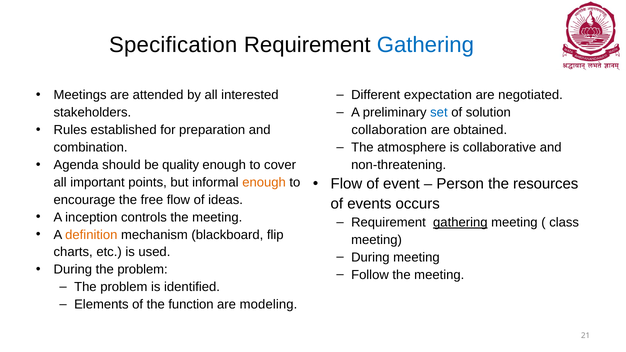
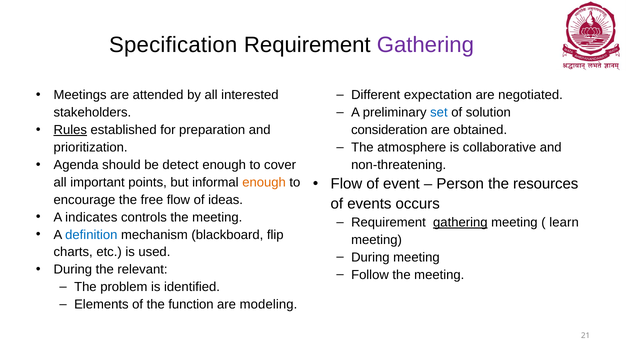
Gathering at (425, 45) colour: blue -> purple
Rules underline: none -> present
collaboration: collaboration -> consideration
combination: combination -> prioritization
quality: quality -> detect
inception: inception -> indicates
class: class -> learn
definition colour: orange -> blue
During the problem: problem -> relevant
